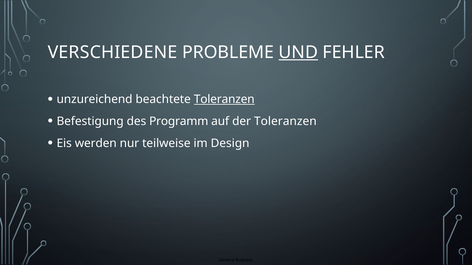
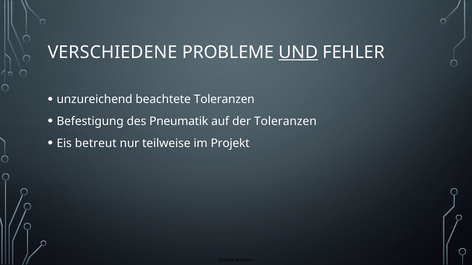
Toleranzen at (224, 100) underline: present -> none
Programm: Programm -> Pneumatik
werden: werden -> betreut
Design: Design -> Projekt
